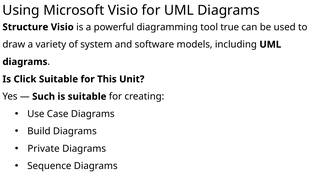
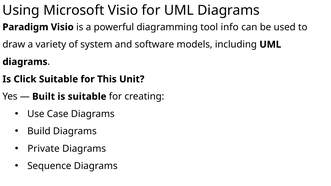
Structure: Structure -> Paradigm
true: true -> info
Such: Such -> Built
